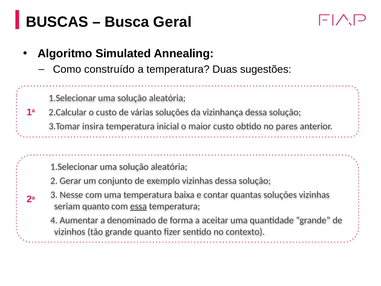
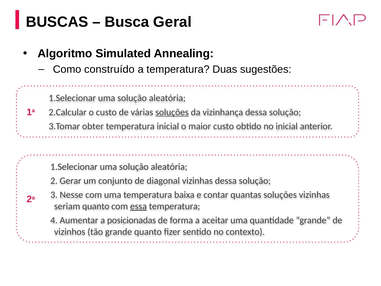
soluções at (172, 112) underline: none -> present
insira: insira -> obter
no pares: pares -> inicial
exemplo: exemplo -> diagonal
denominado: denominado -> posicionadas
